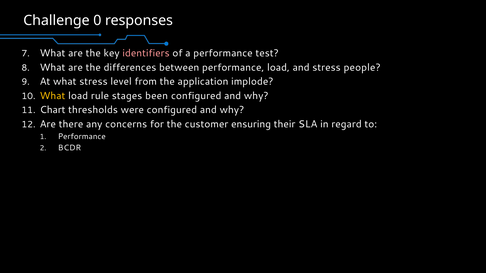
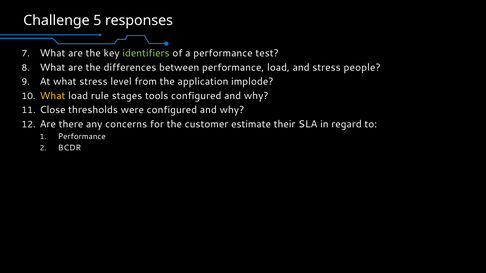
0: 0 -> 5
identifiers colour: pink -> light green
been: been -> tools
Chart: Chart -> Close
ensuring: ensuring -> estimate
